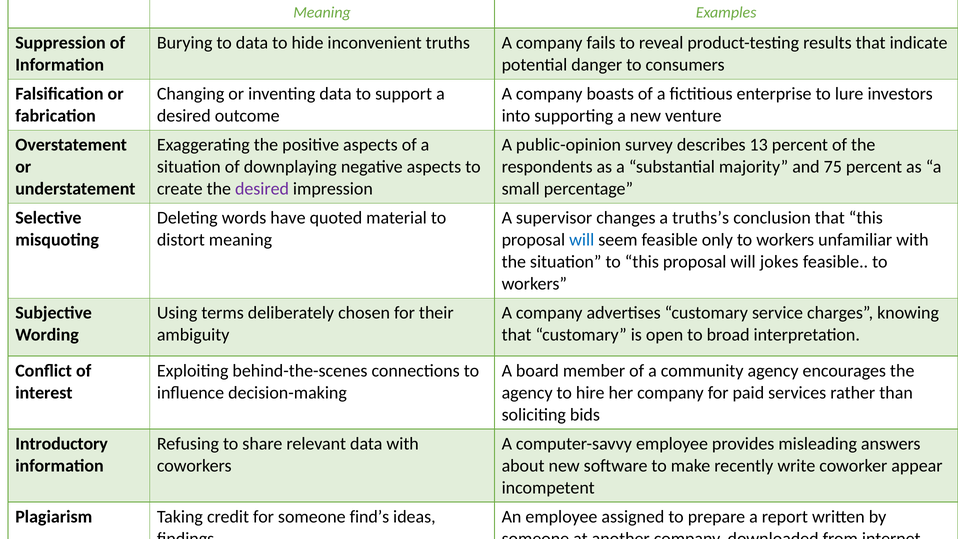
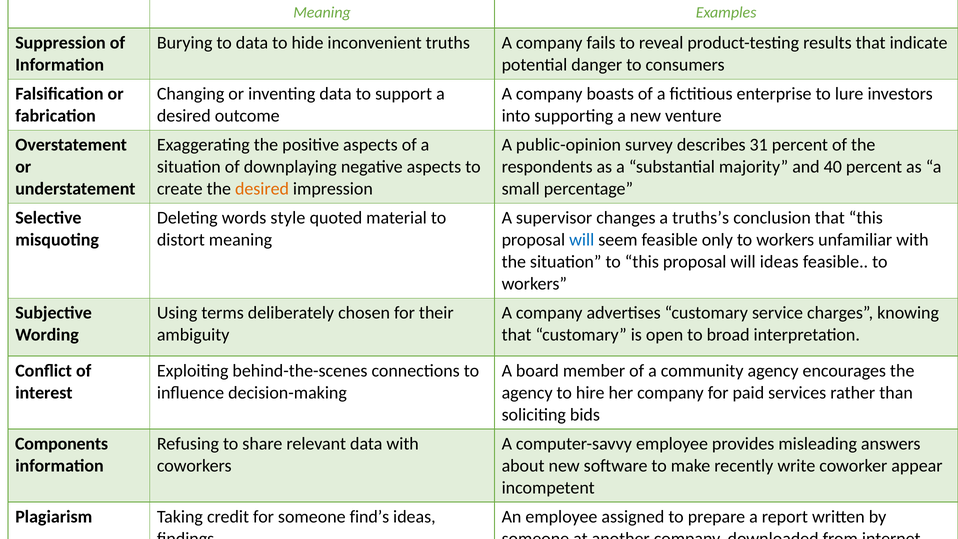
13: 13 -> 31
75: 75 -> 40
desired at (262, 189) colour: purple -> orange
have: have -> style
will jokes: jokes -> ideas
Introductory: Introductory -> Components
